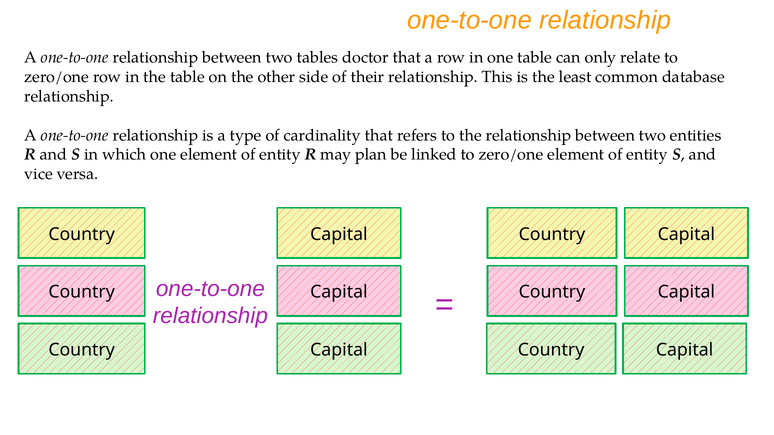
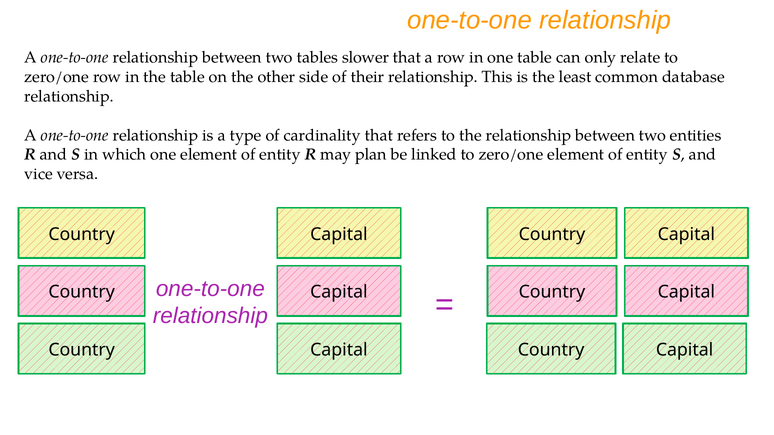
doctor: doctor -> slower
